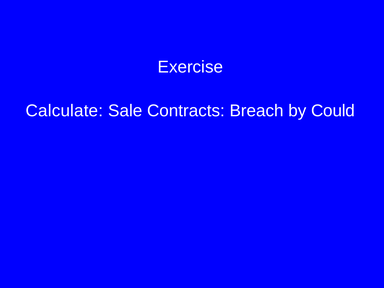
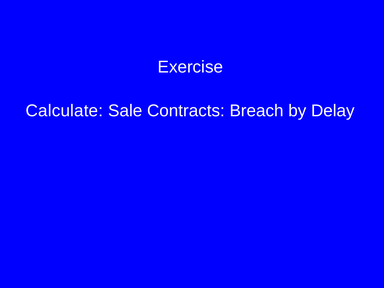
Could: Could -> Delay
